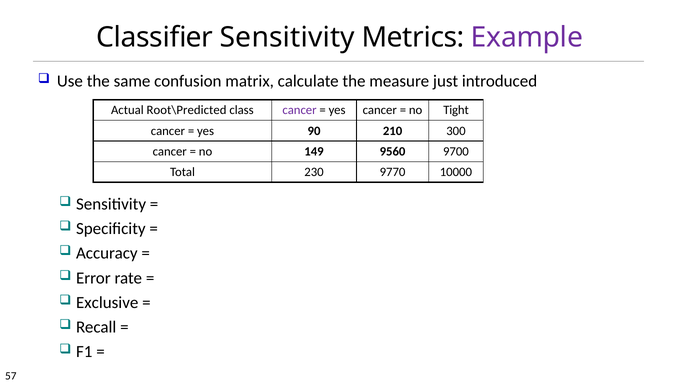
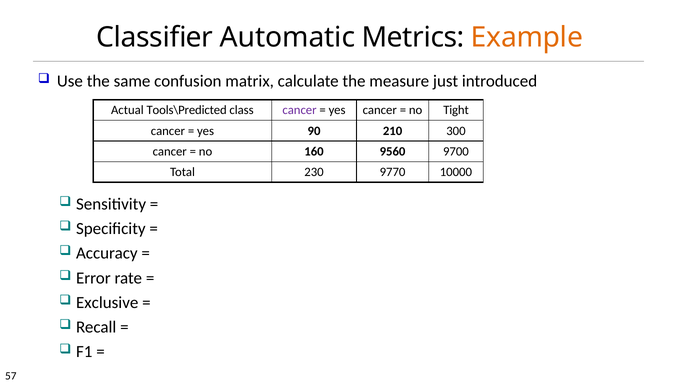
Classifier Sensitivity: Sensitivity -> Automatic
Example colour: purple -> orange
Root\Predicted: Root\Predicted -> Tools\Predicted
149: 149 -> 160
